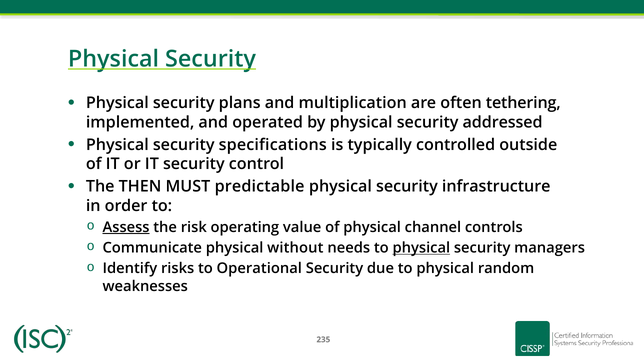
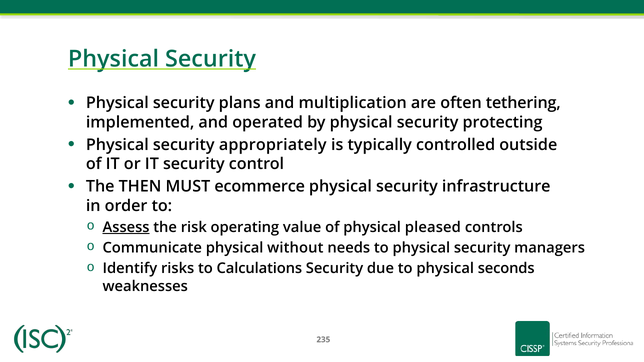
addressed: addressed -> protecting
specifications: specifications -> appropriately
predictable: predictable -> ecommerce
channel: channel -> pleased
physical at (421, 248) underline: present -> none
Operational: Operational -> Calculations
random: random -> seconds
